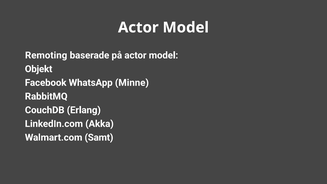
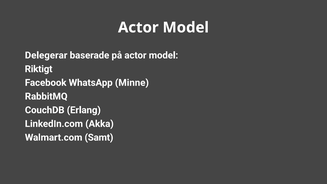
Remoting: Remoting -> Delegerar
Objekt: Objekt -> Riktigt
